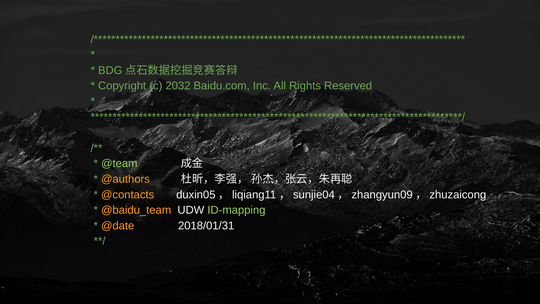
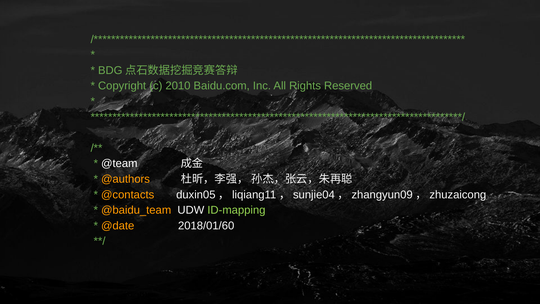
2032: 2032 -> 2010
@team colour: light green -> white
2018/01/31: 2018/01/31 -> 2018/01/60
